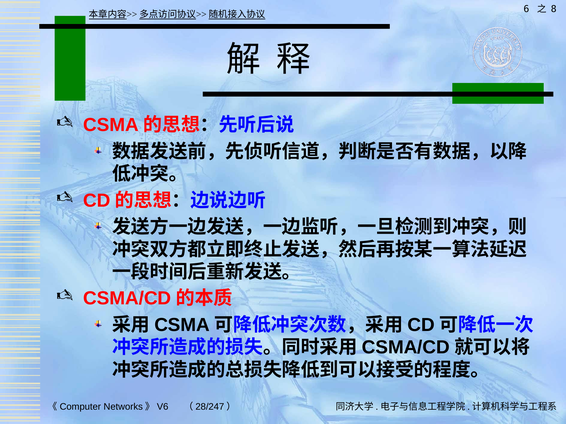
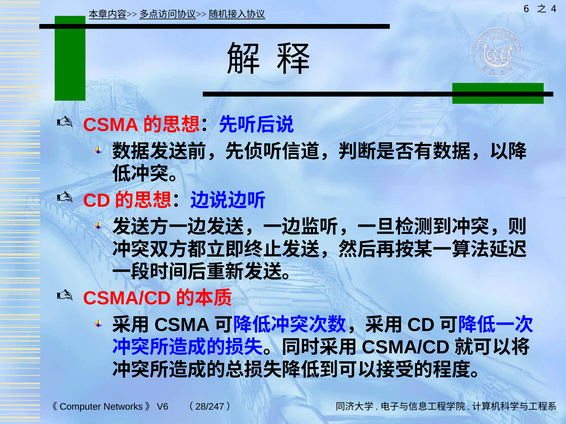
8: 8 -> 4
